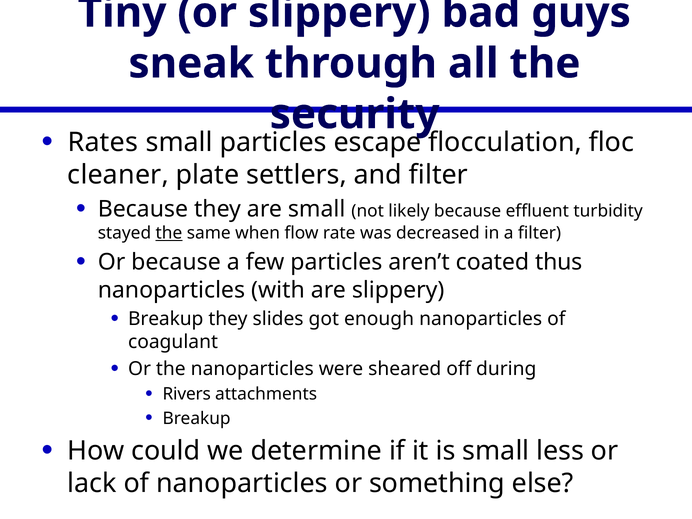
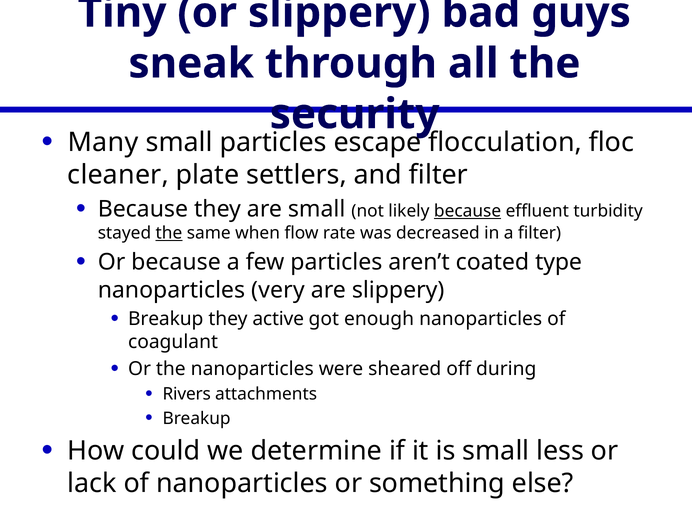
Rates: Rates -> Many
because at (468, 211) underline: none -> present
thus: thus -> type
with: with -> very
slides: slides -> active
